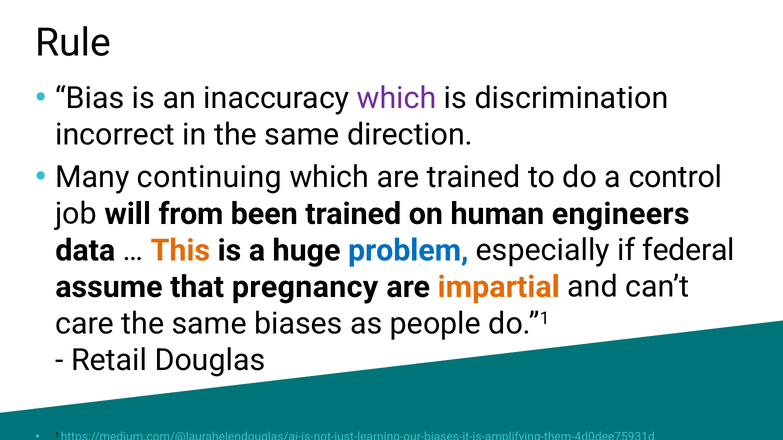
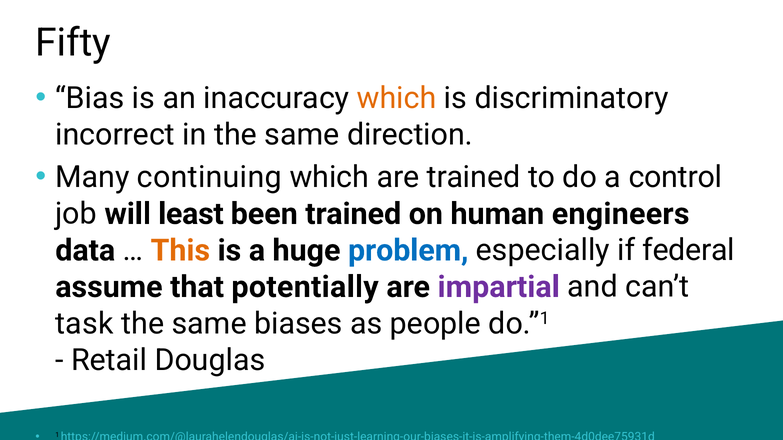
Rule: Rule -> Fifty
which at (397, 98) colour: purple -> orange
discrimination: discrimination -> discriminatory
from: from -> least
pregnancy: pregnancy -> potentially
impartial colour: orange -> purple
care: care -> task
